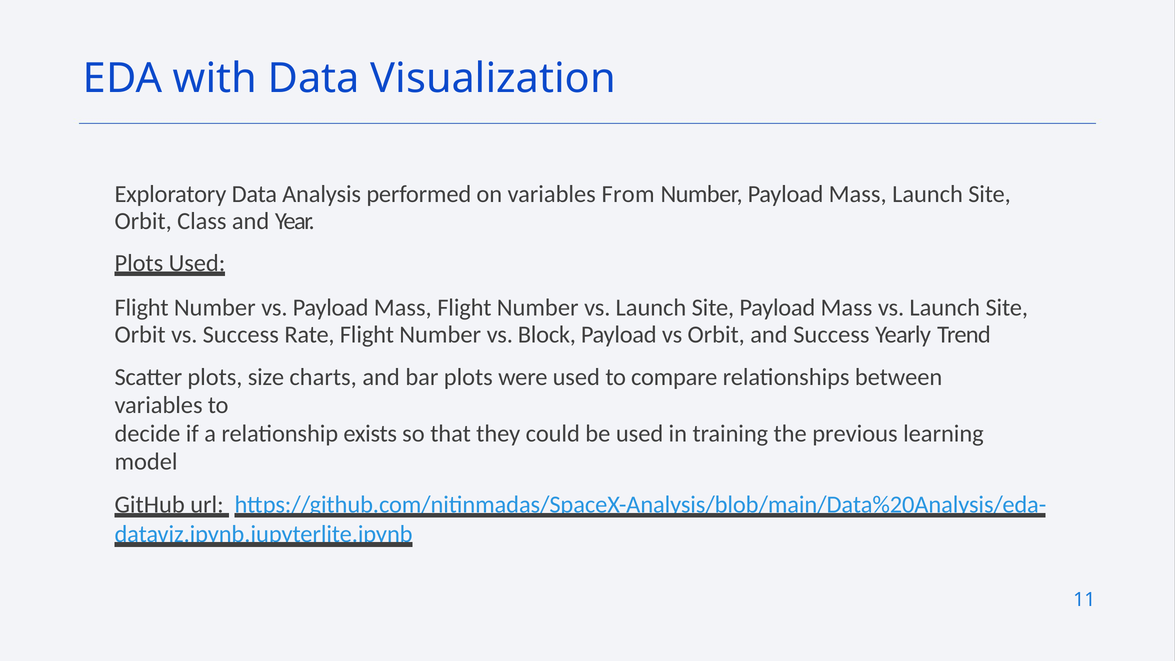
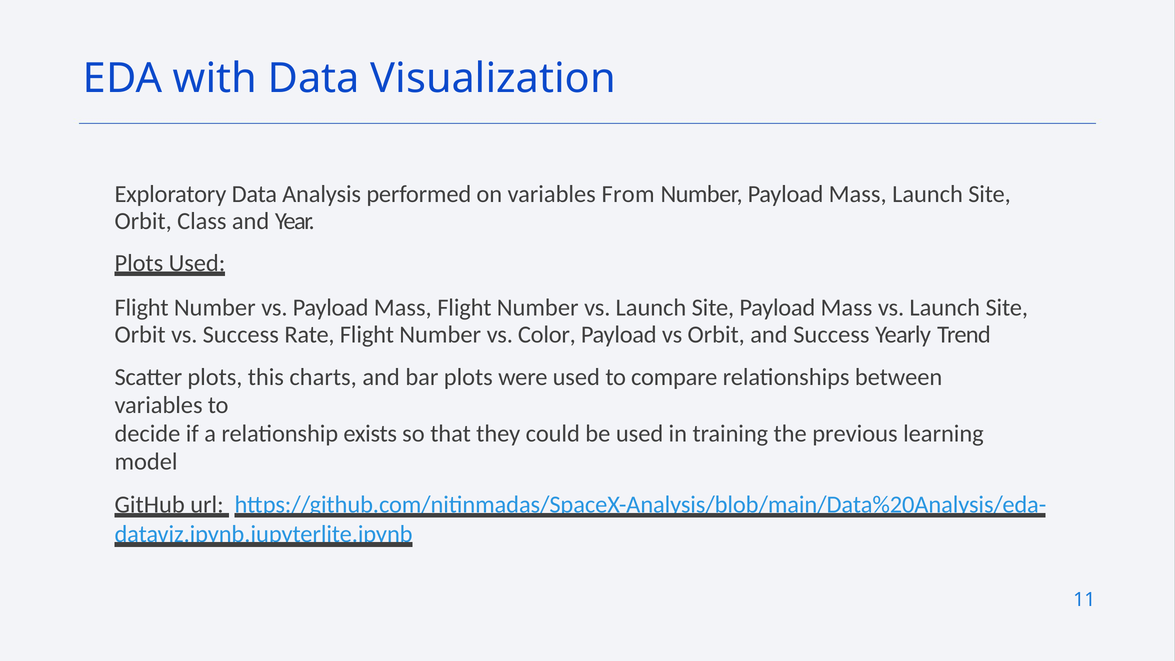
Block: Block -> Color
size: size -> this
